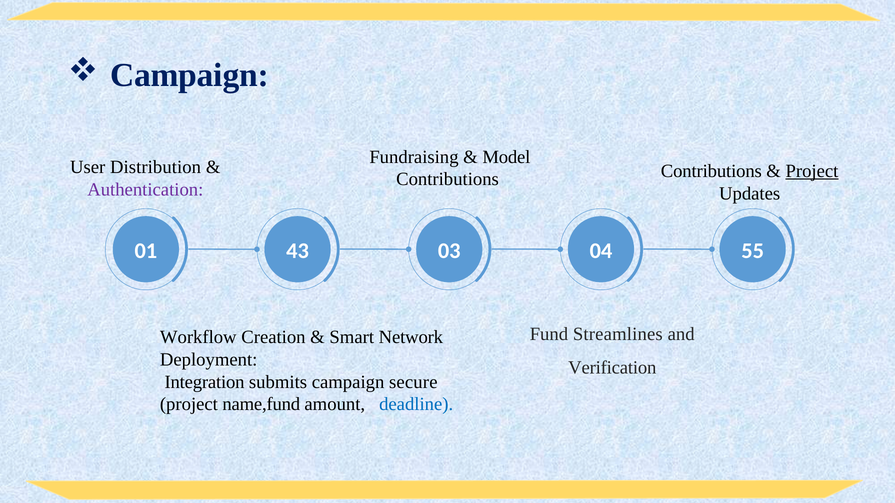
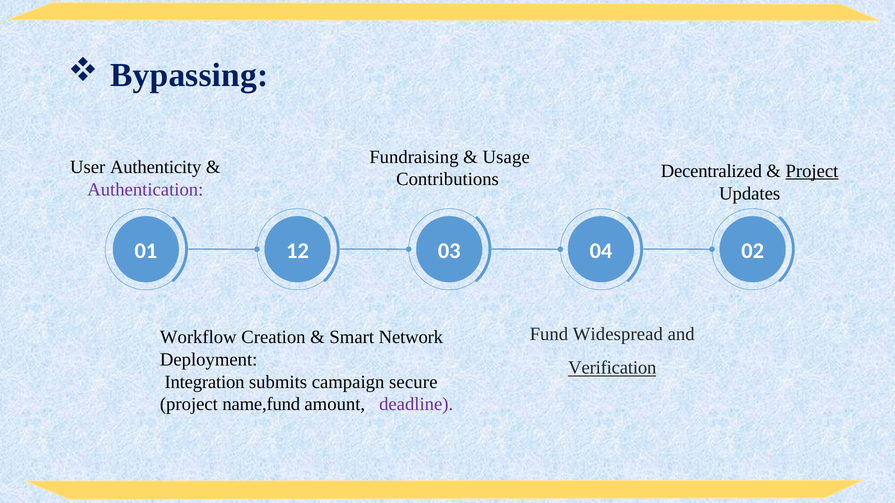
Campaign at (189, 75): Campaign -> Bypassing
Model: Model -> Usage
Distribution: Distribution -> Authenticity
Contributions Contributions: Contributions -> Decentralized
43: 43 -> 12
55: 55 -> 02
Streamlines: Streamlines -> Widespread
Verification underline: none -> present
deadline colour: blue -> purple
